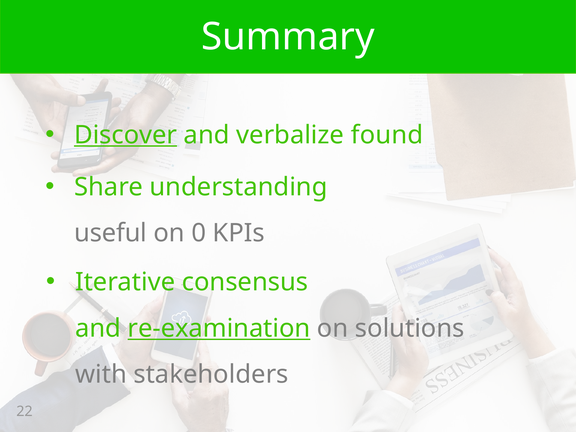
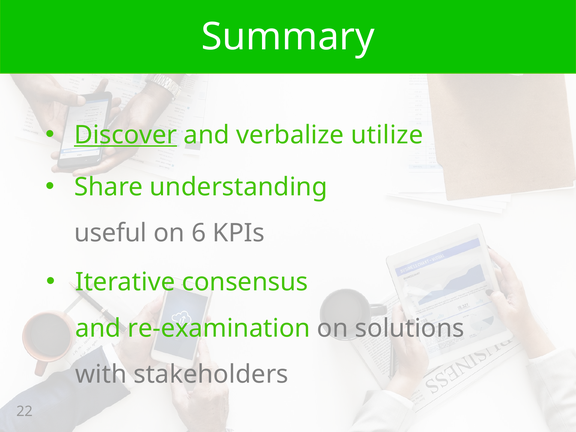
found: found -> utilize
0: 0 -> 6
re-examination underline: present -> none
